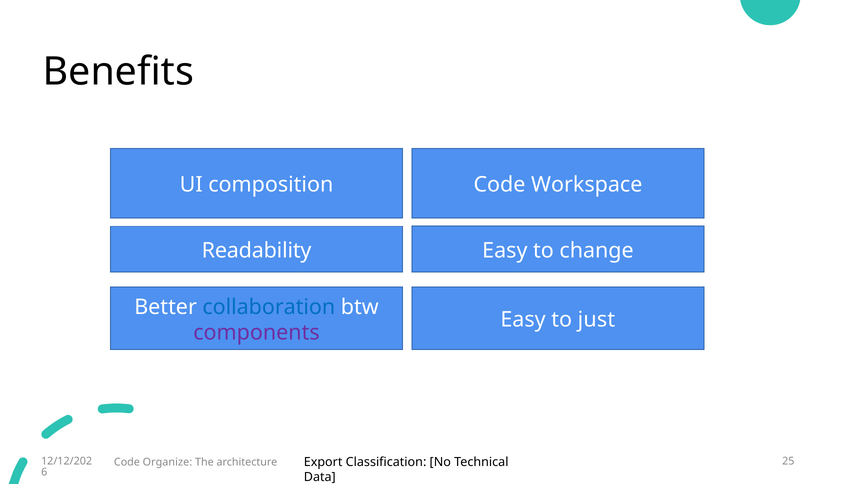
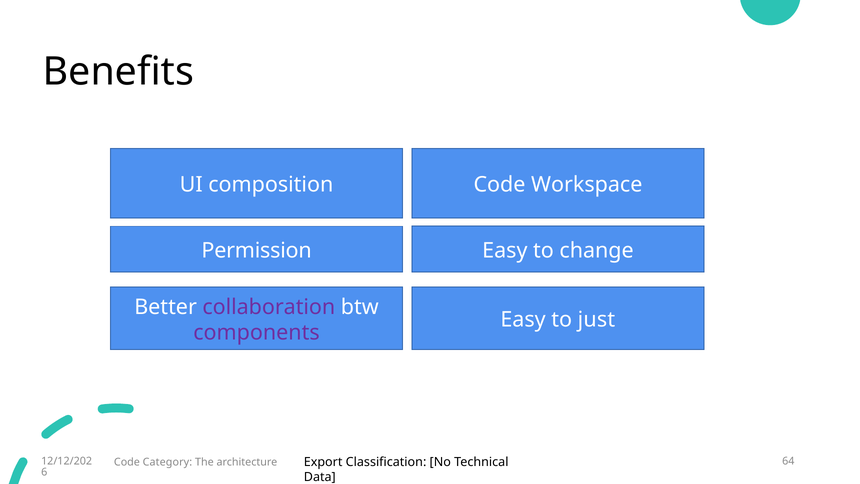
Readability: Readability -> Permission
collaboration colour: blue -> purple
Organize: Organize -> Category
25: 25 -> 64
